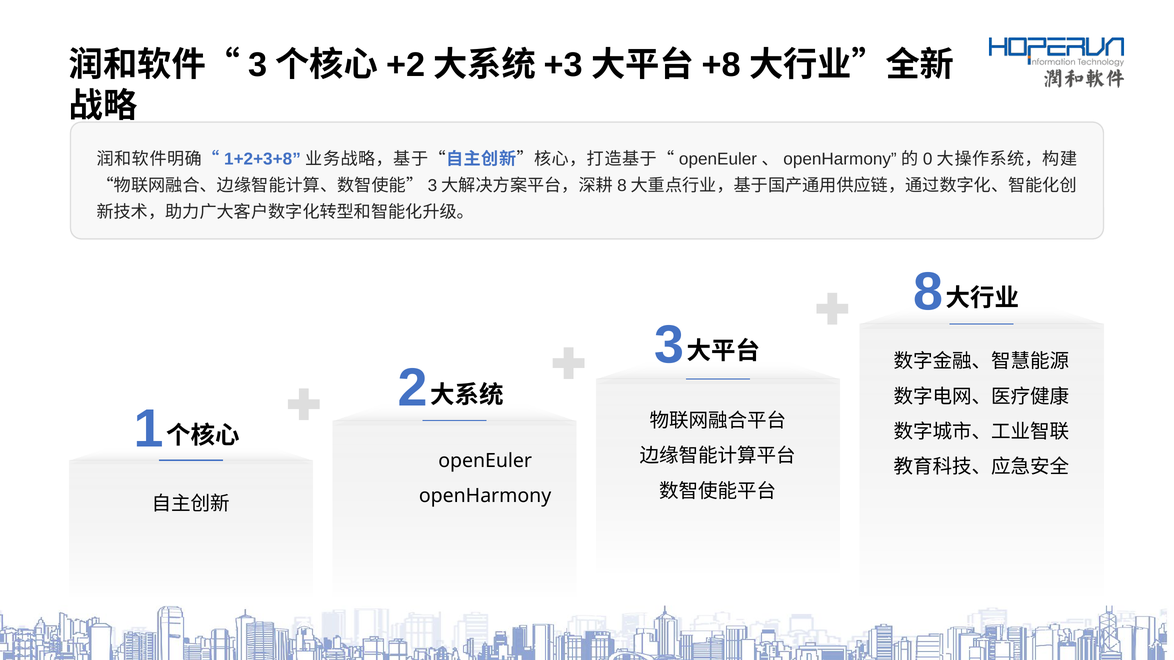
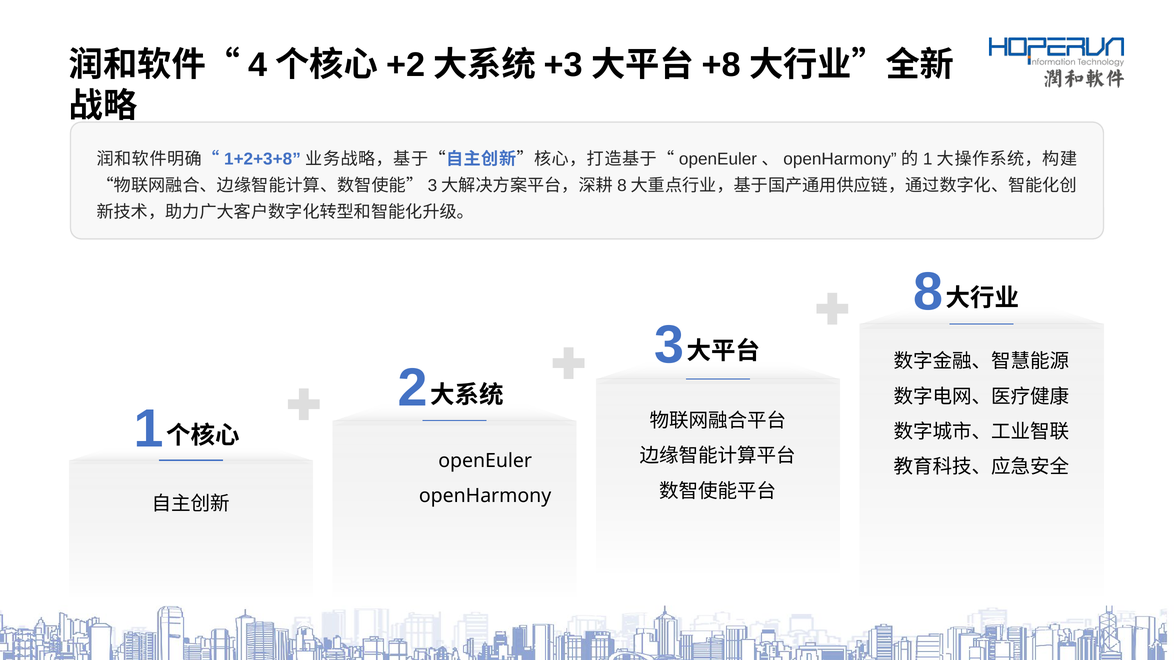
3 at (258, 65): 3 -> 4
0 at (928, 159): 0 -> 1
